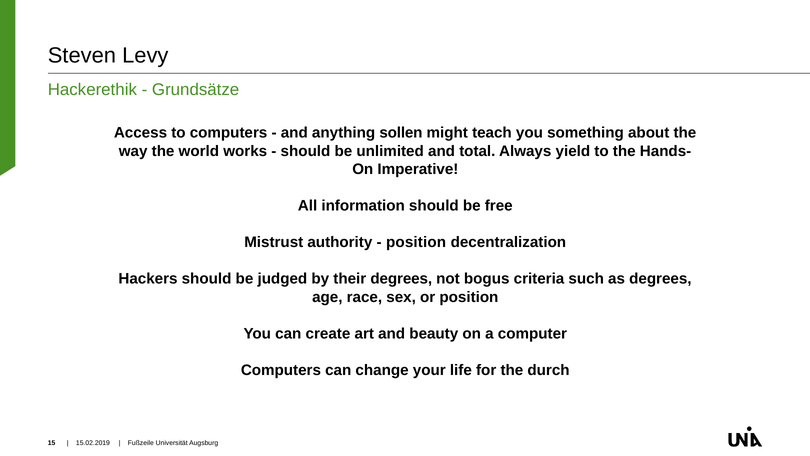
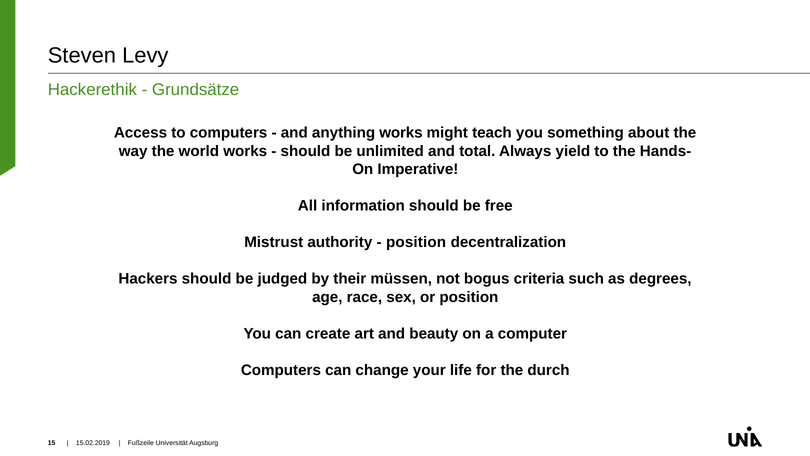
anything sollen: sollen -> works
their degrees: degrees -> müssen
